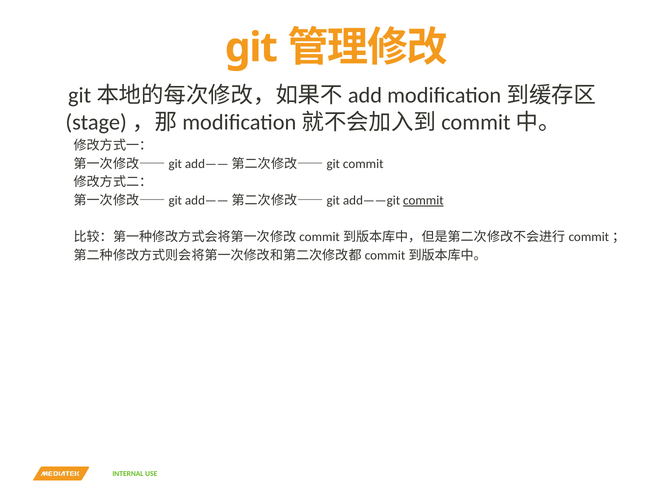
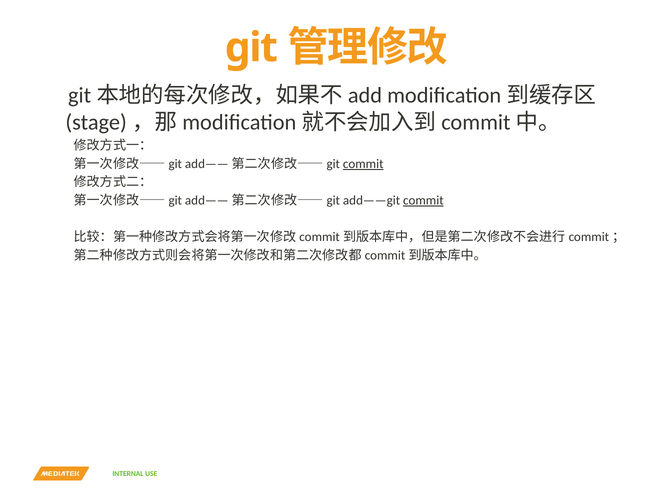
commit at (363, 164) underline: none -> present
